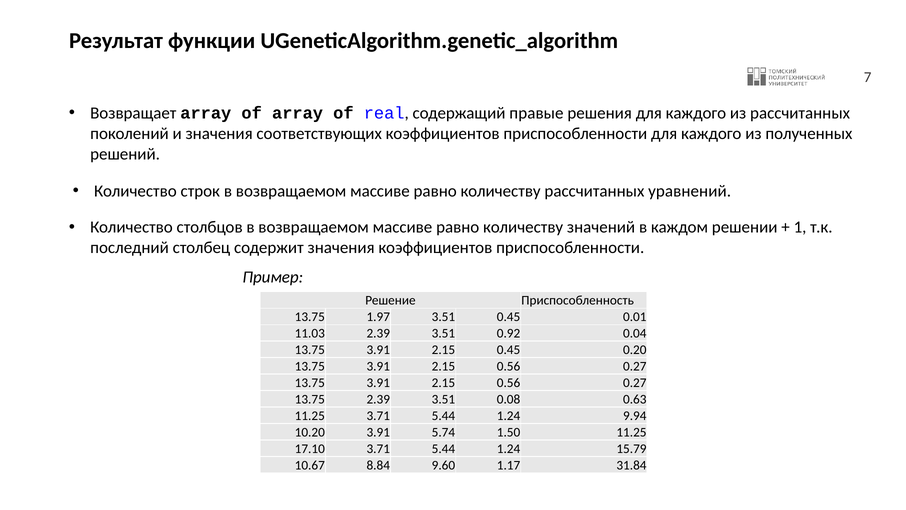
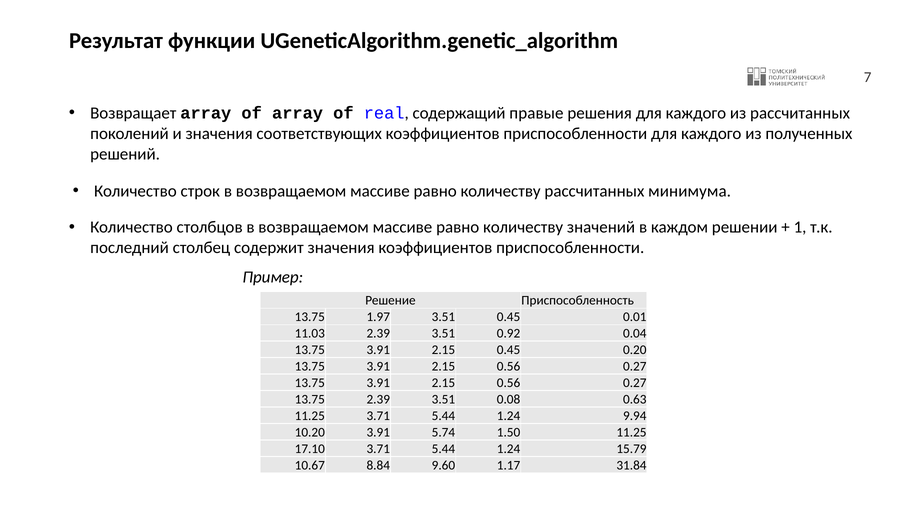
уравнений: уравнений -> минимума
